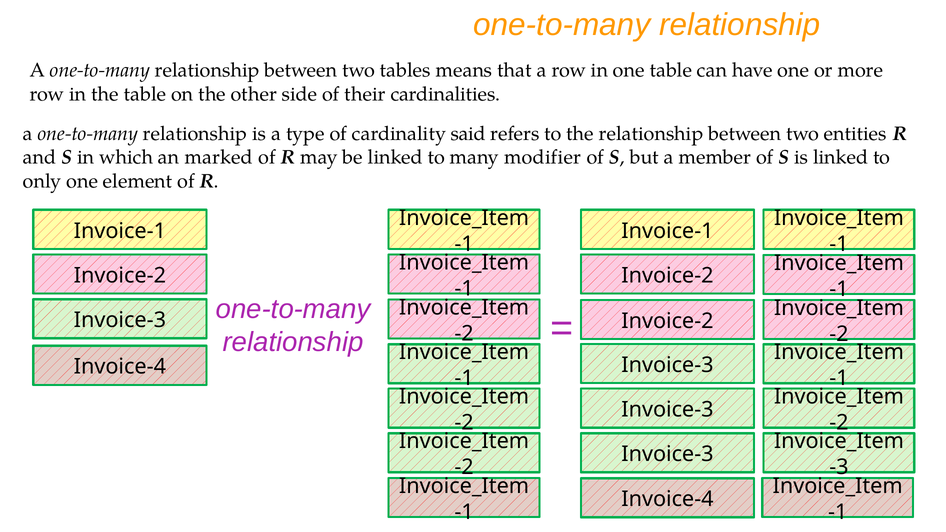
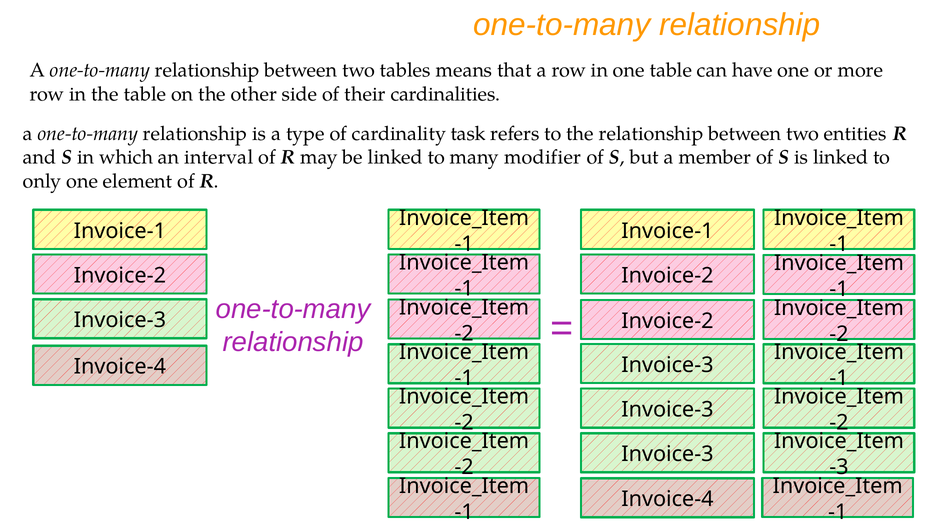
said: said -> task
marked: marked -> interval
